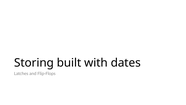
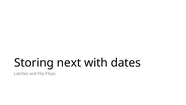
built: built -> next
